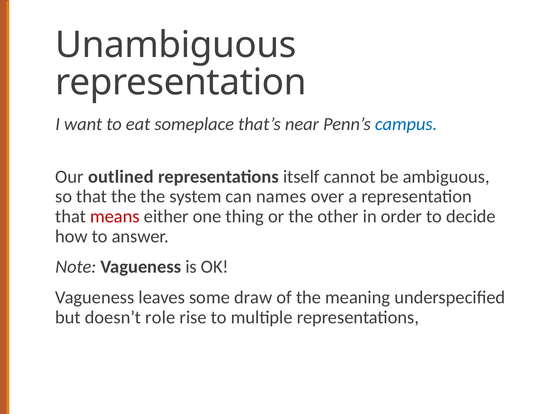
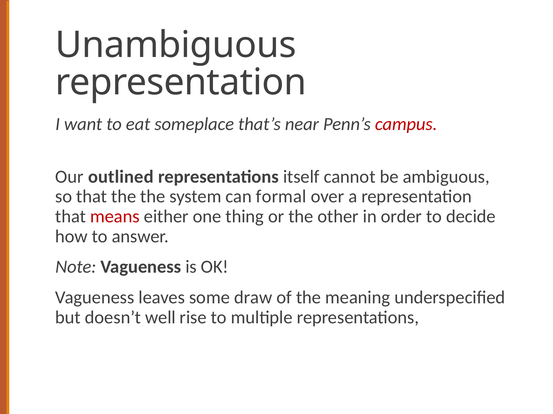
campus colour: blue -> red
names: names -> formal
role: role -> well
